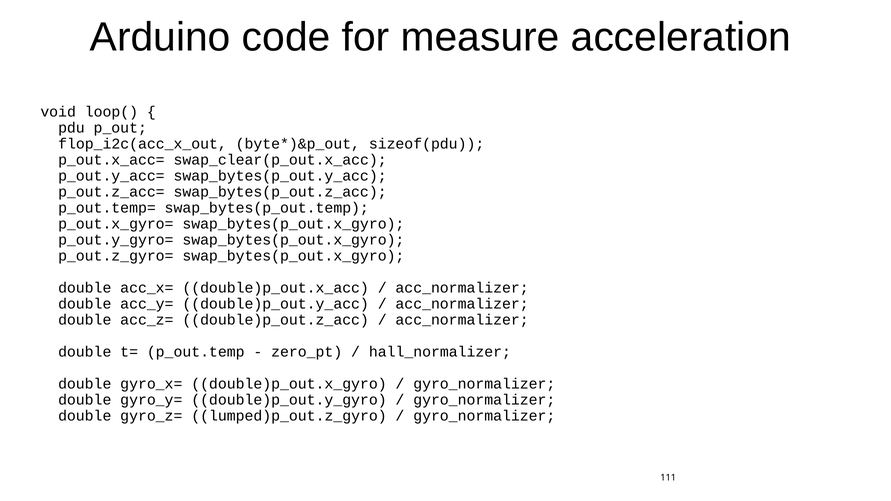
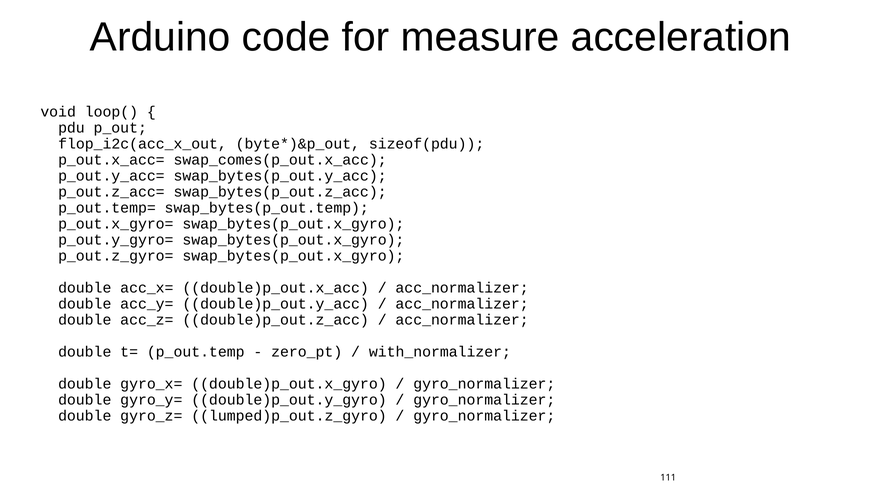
swap_clear(p_out.x_acc: swap_clear(p_out.x_acc -> swap_comes(p_out.x_acc
hall_normalizer: hall_normalizer -> with_normalizer
